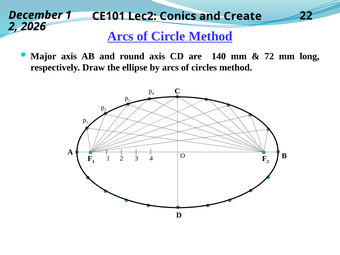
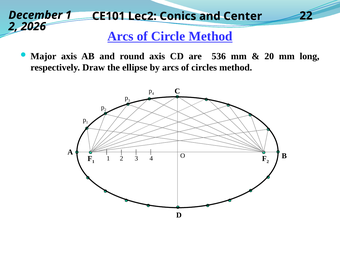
Create: Create -> Center
140: 140 -> 536
72: 72 -> 20
